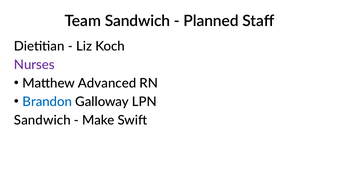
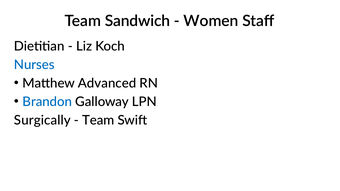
Planned: Planned -> Women
Nurses colour: purple -> blue
Sandwich at (42, 120): Sandwich -> Surgically
Make at (98, 120): Make -> Team
